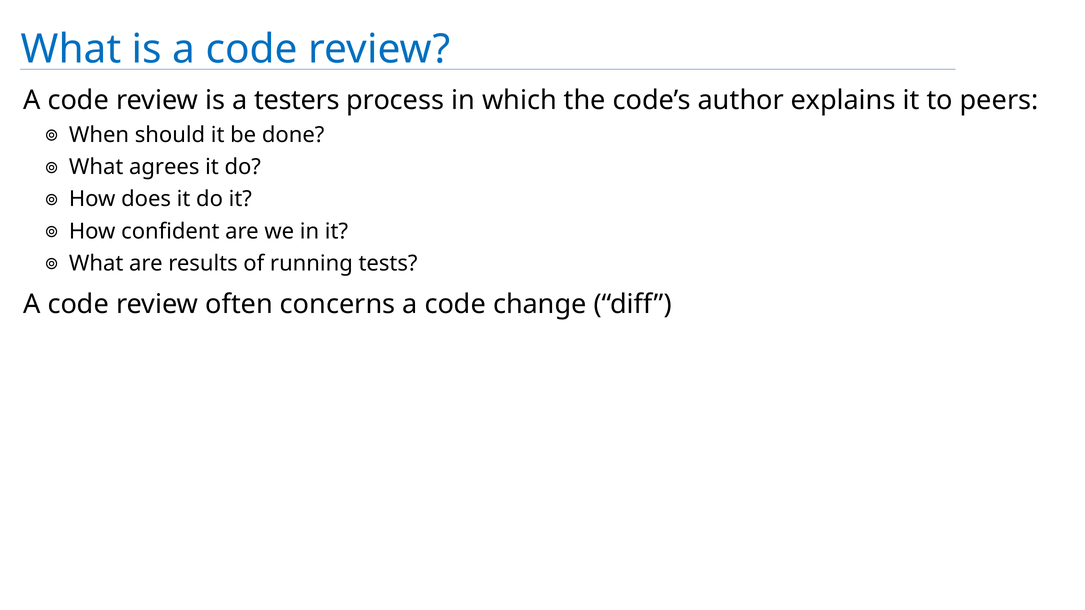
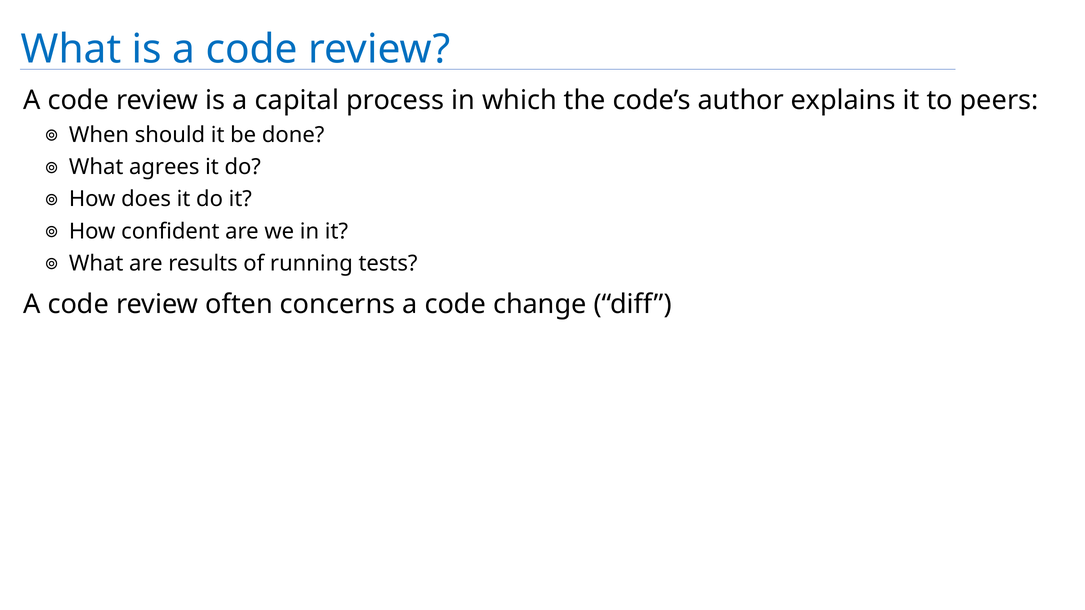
testers: testers -> capital
